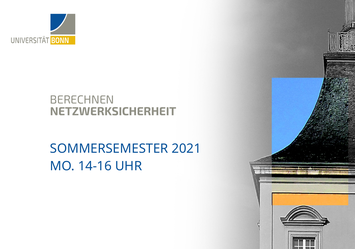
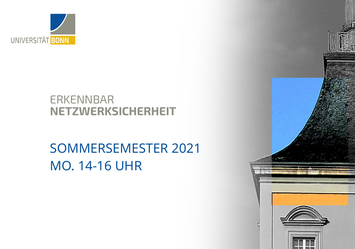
BERECHNEN: BERECHNEN -> ERKENNBAR
